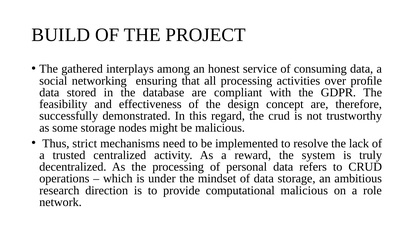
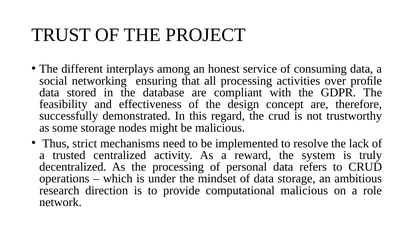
BUILD: BUILD -> TRUST
gathered: gathered -> different
